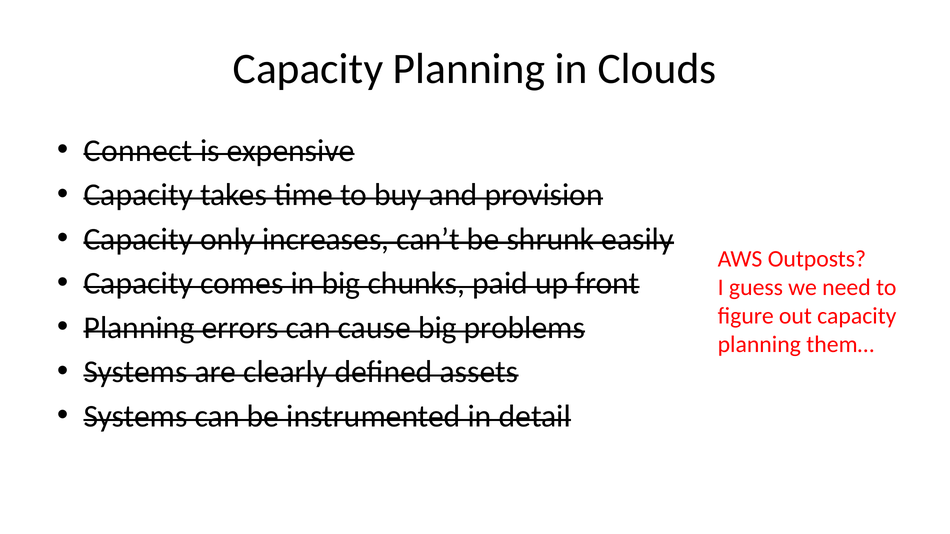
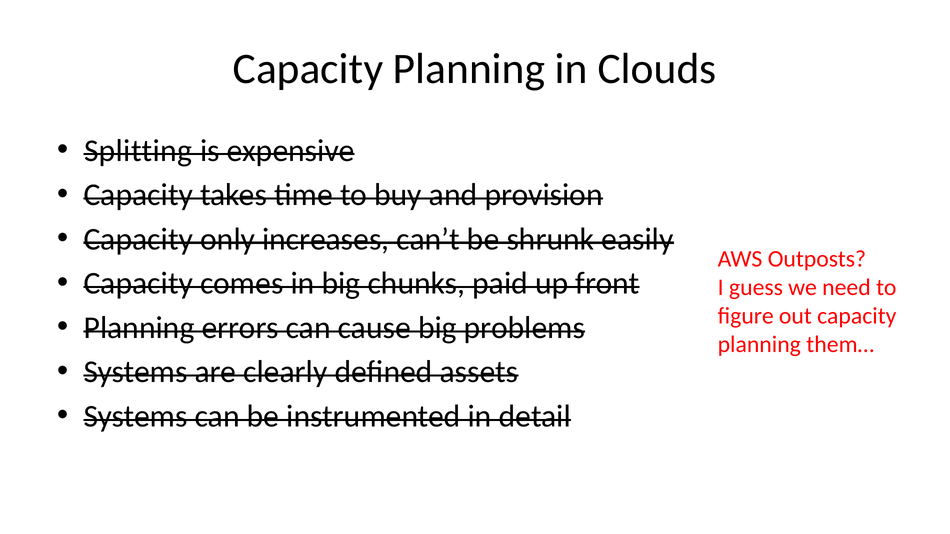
Connect: Connect -> Splitting
